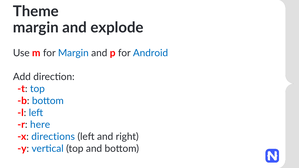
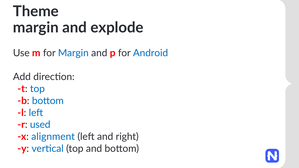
here: here -> used
directions: directions -> alignment
